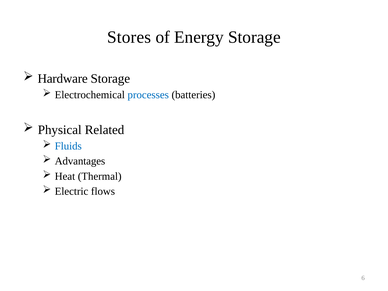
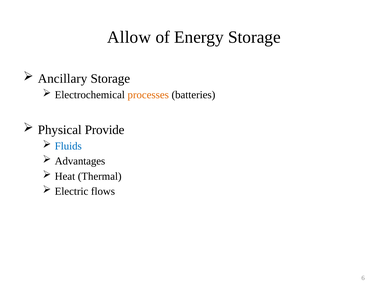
Stores: Stores -> Allow
Hardware: Hardware -> Ancillary
processes colour: blue -> orange
Related: Related -> Provide
